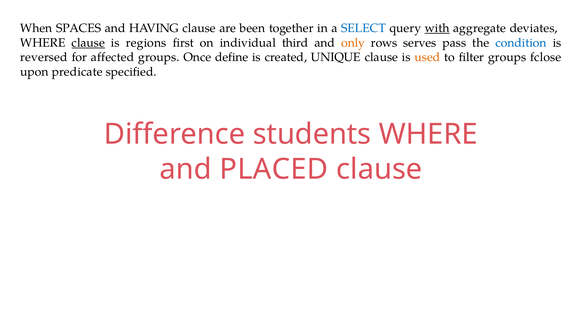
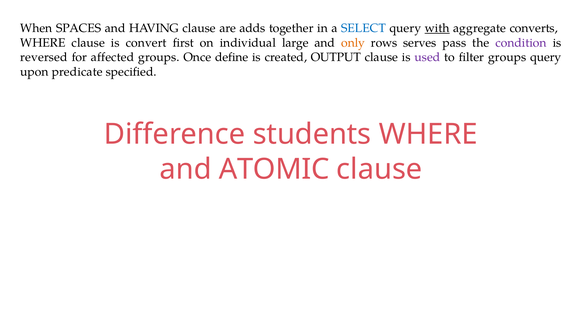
been: been -> adds
deviates: deviates -> converts
clause at (88, 43) underline: present -> none
regions: regions -> convert
third: third -> large
condition colour: blue -> purple
UNIQUE: UNIQUE -> OUTPUT
used colour: orange -> purple
groups fclose: fclose -> query
PLACED: PLACED -> ATOMIC
